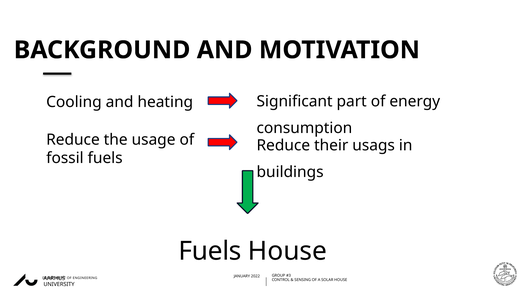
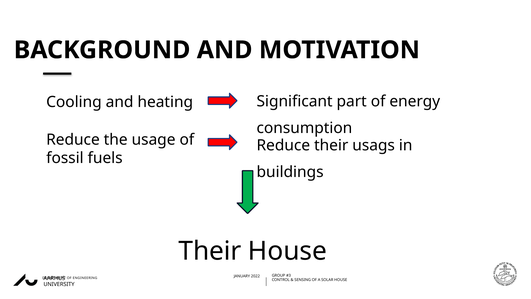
Fuels at (210, 251): Fuels -> Their
